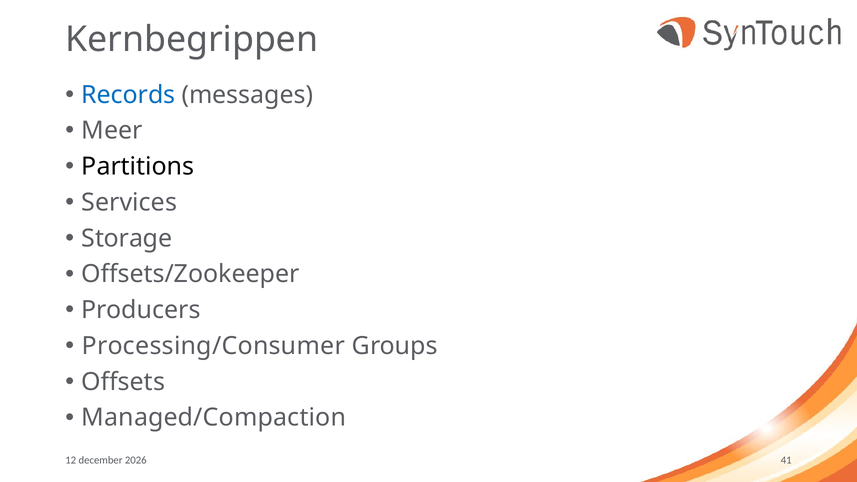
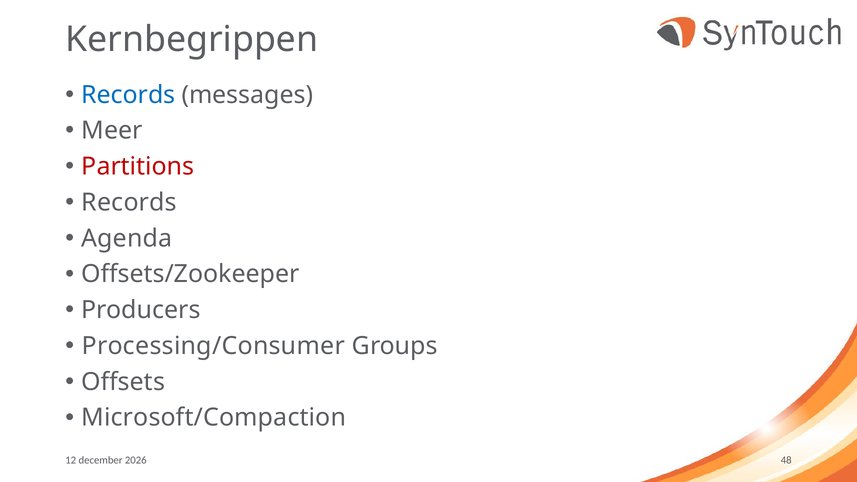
Partitions colour: black -> red
Services at (129, 202): Services -> Records
Storage: Storage -> Agenda
Managed/Compaction: Managed/Compaction -> Microsoft/Compaction
41: 41 -> 48
